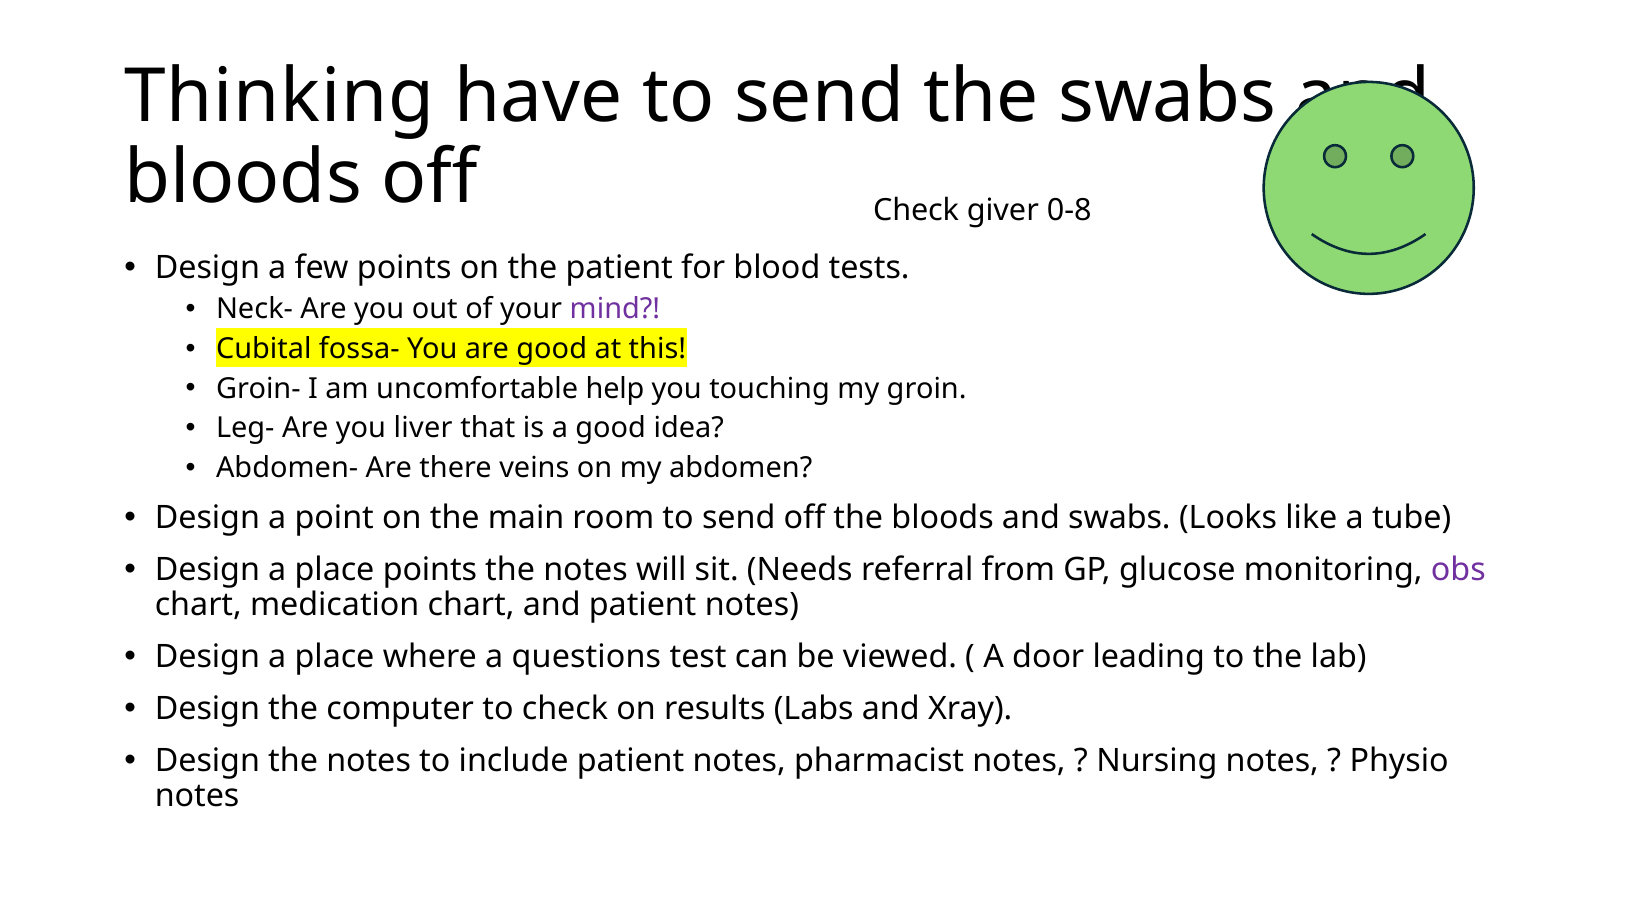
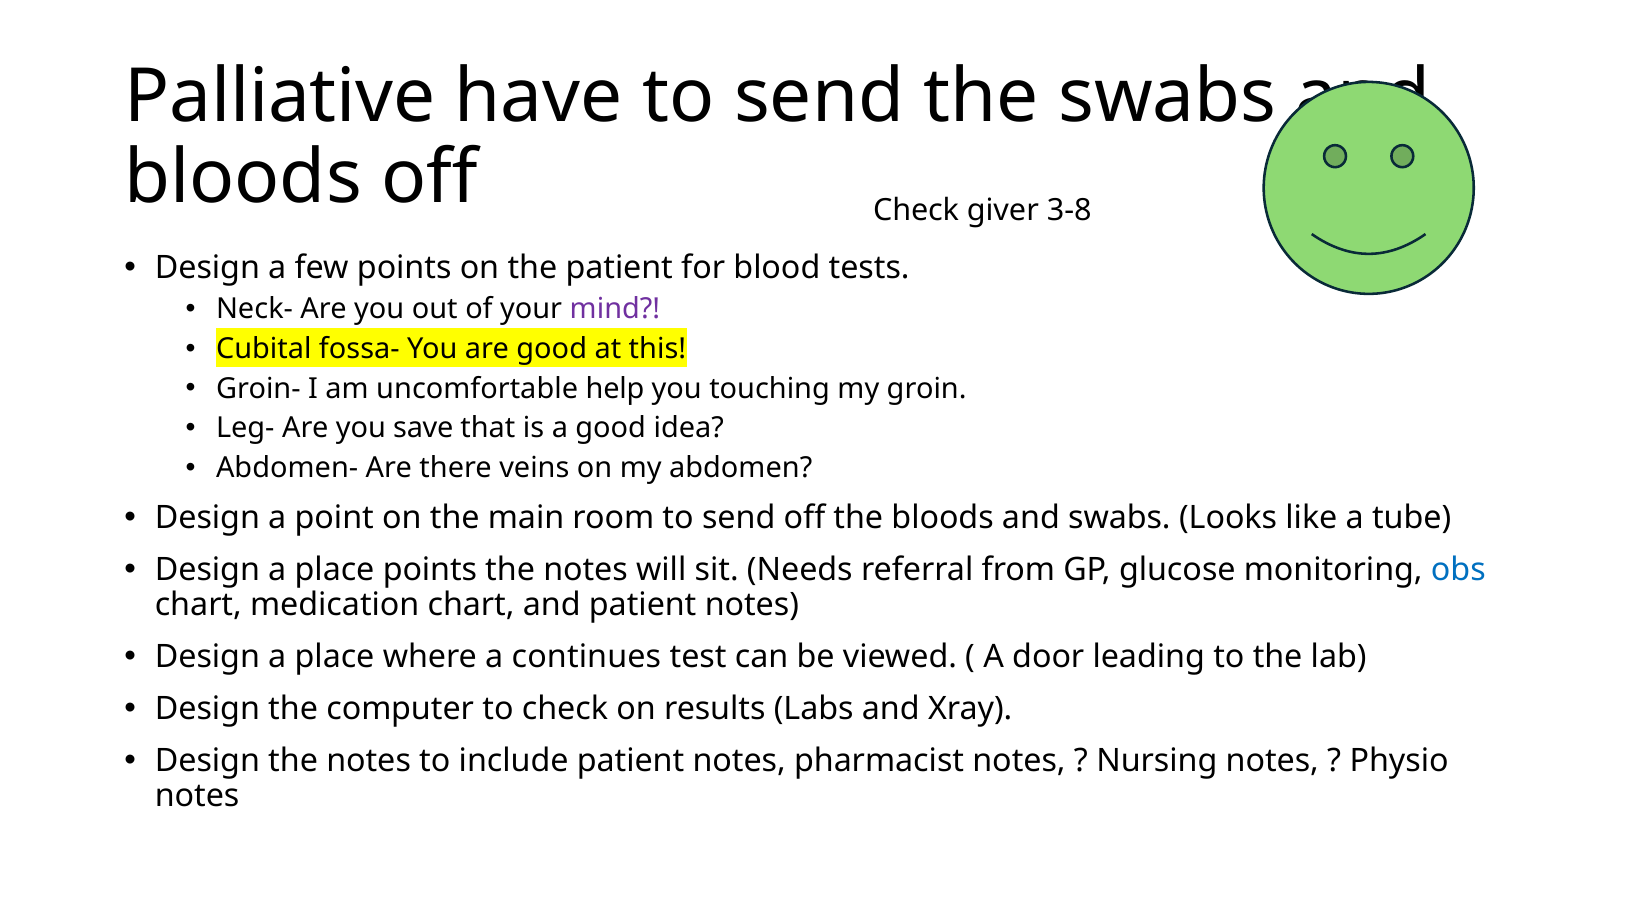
Thinking: Thinking -> Palliative
0-8: 0-8 -> 3-8
liver: liver -> save
obs colour: purple -> blue
questions: questions -> continues
